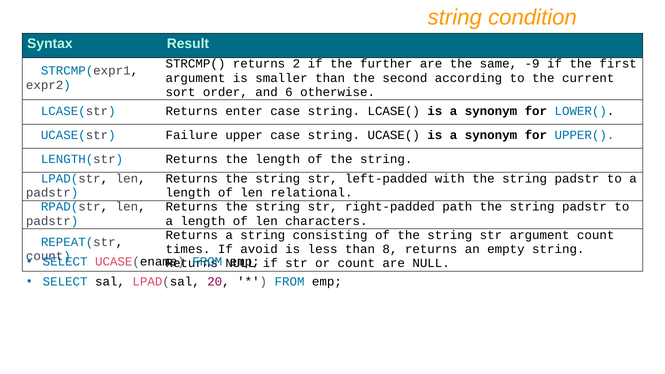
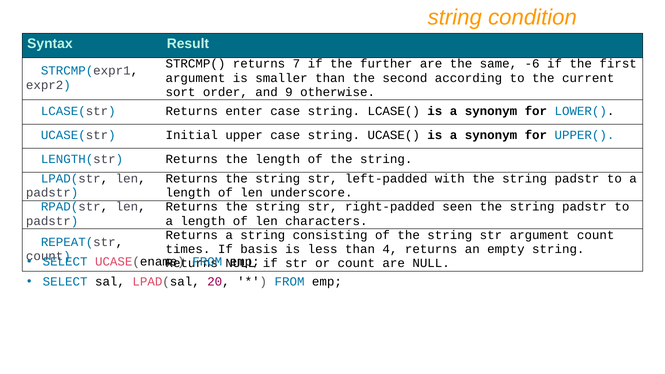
2: 2 -> 7
-9: -9 -> -6
6: 6 -> 9
Failure: Failure -> Initial
relational: relational -> underscore
path: path -> seen
avoid: avoid -> basis
8: 8 -> 4
